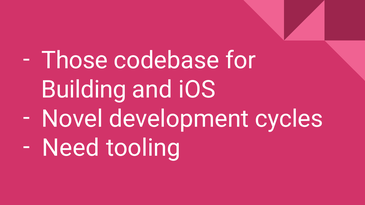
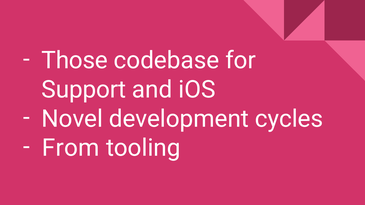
Building: Building -> Support
Need: Need -> From
